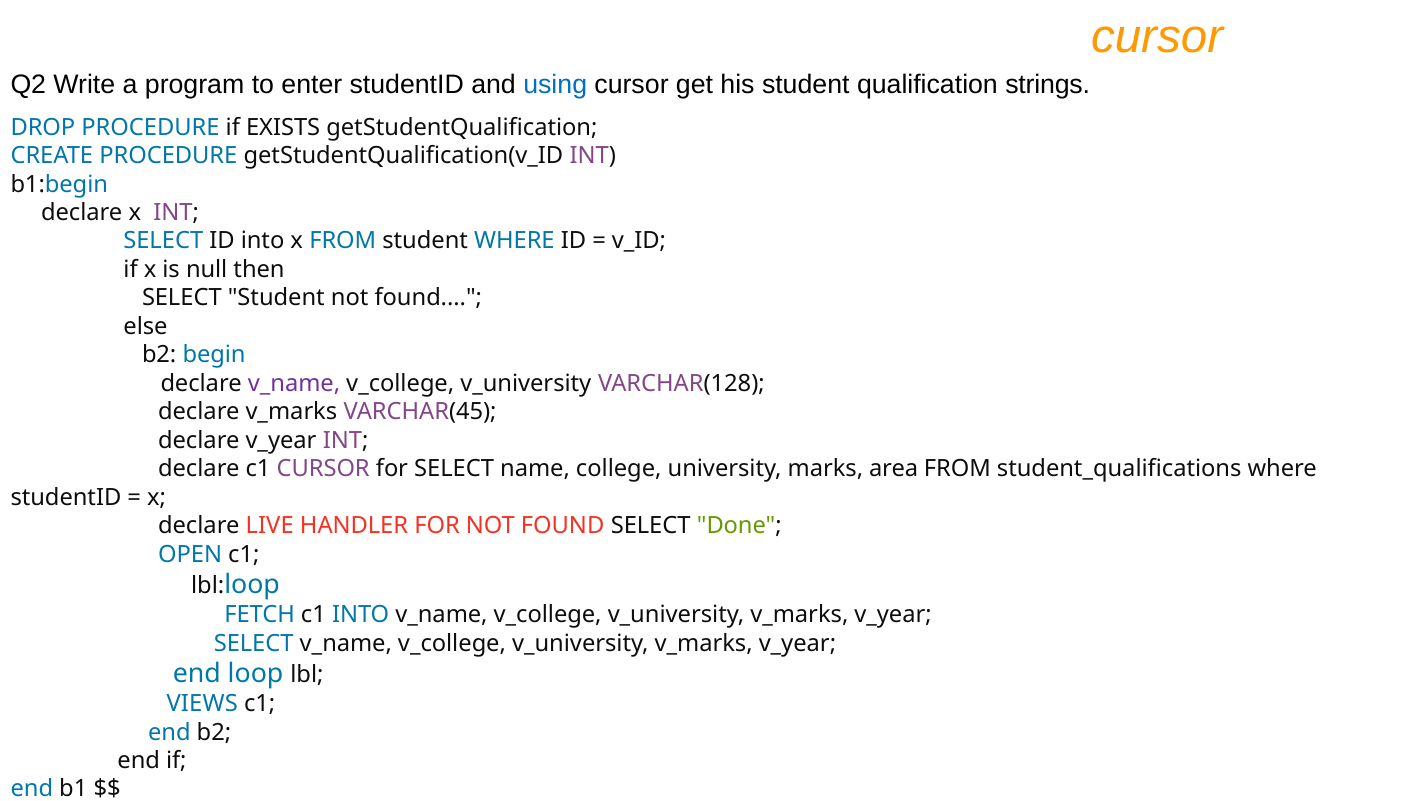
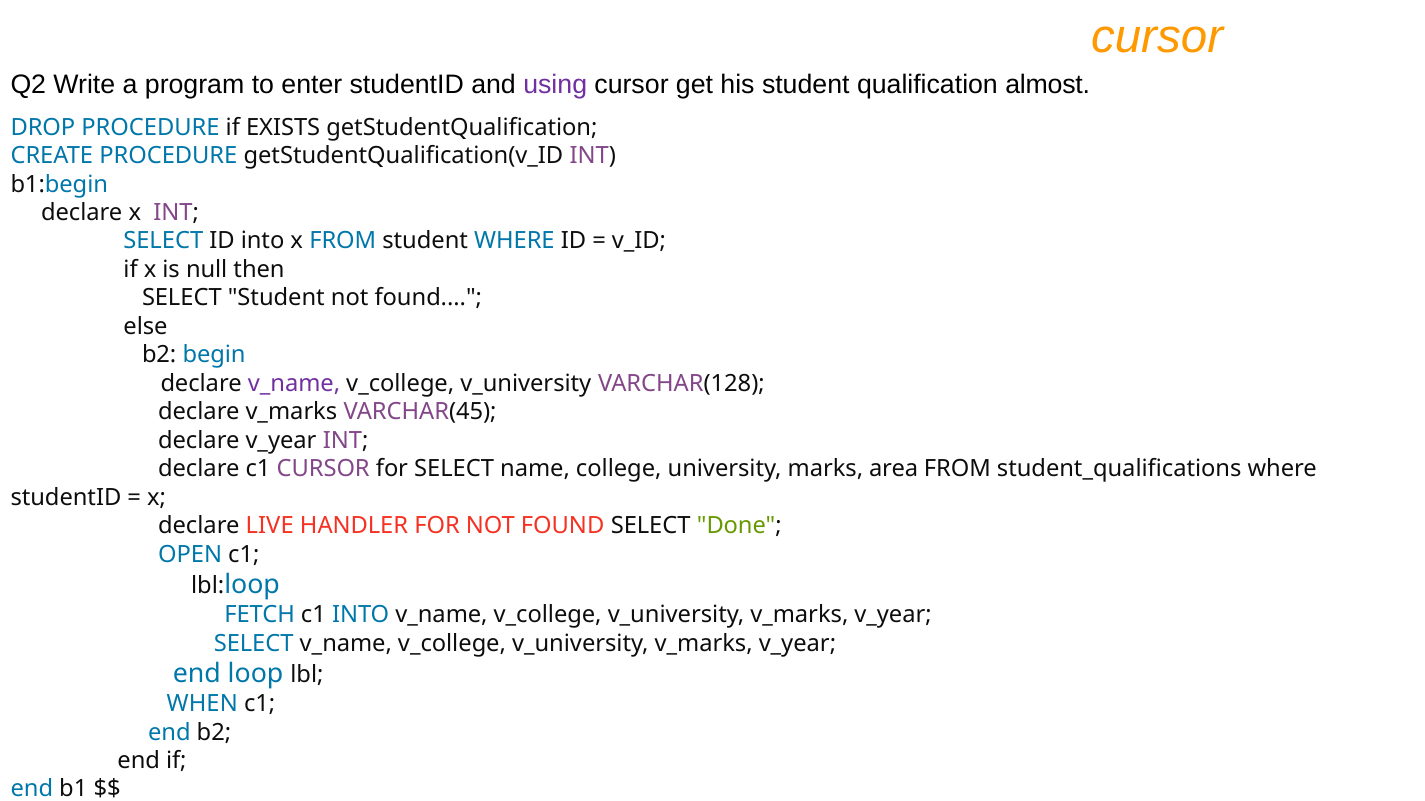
using colour: blue -> purple
strings: strings -> almost
VIEWS: VIEWS -> WHEN
